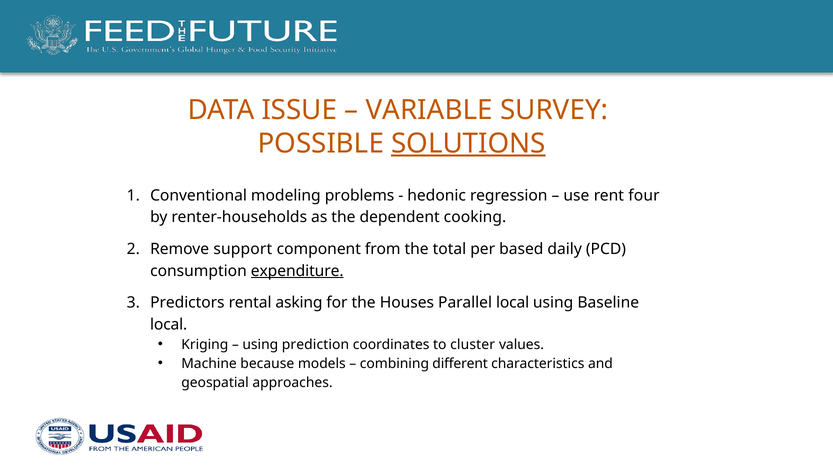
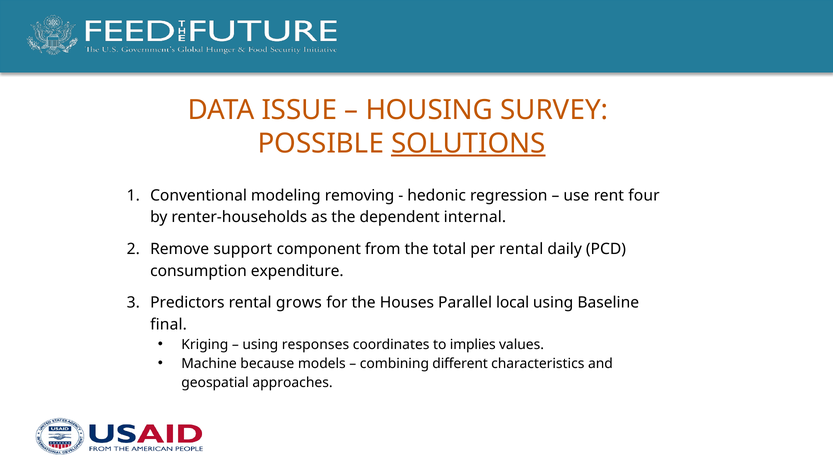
VARIABLE: VARIABLE -> HOUSING
problems: problems -> removing
cooking: cooking -> internal
per based: based -> rental
expenditure underline: present -> none
asking: asking -> grows
local at (169, 324): local -> final
prediction: prediction -> responses
cluster: cluster -> implies
